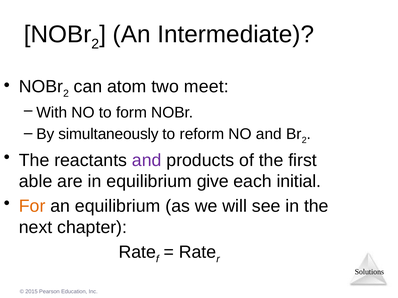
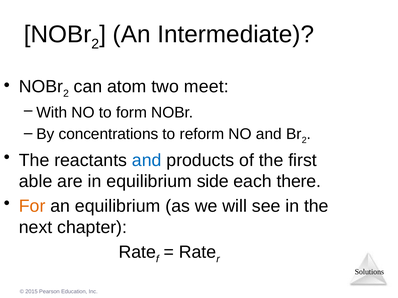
simultaneously: simultaneously -> concentrations
and at (147, 160) colour: purple -> blue
give: give -> side
initial: initial -> there
